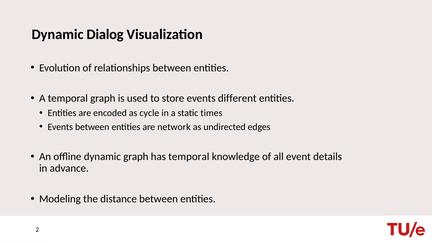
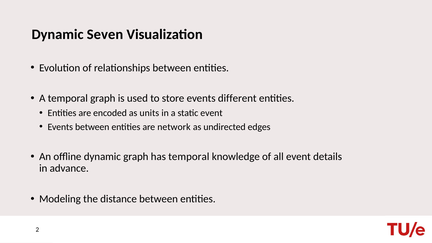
Dialog: Dialog -> Seven
cycle: cycle -> units
static times: times -> event
